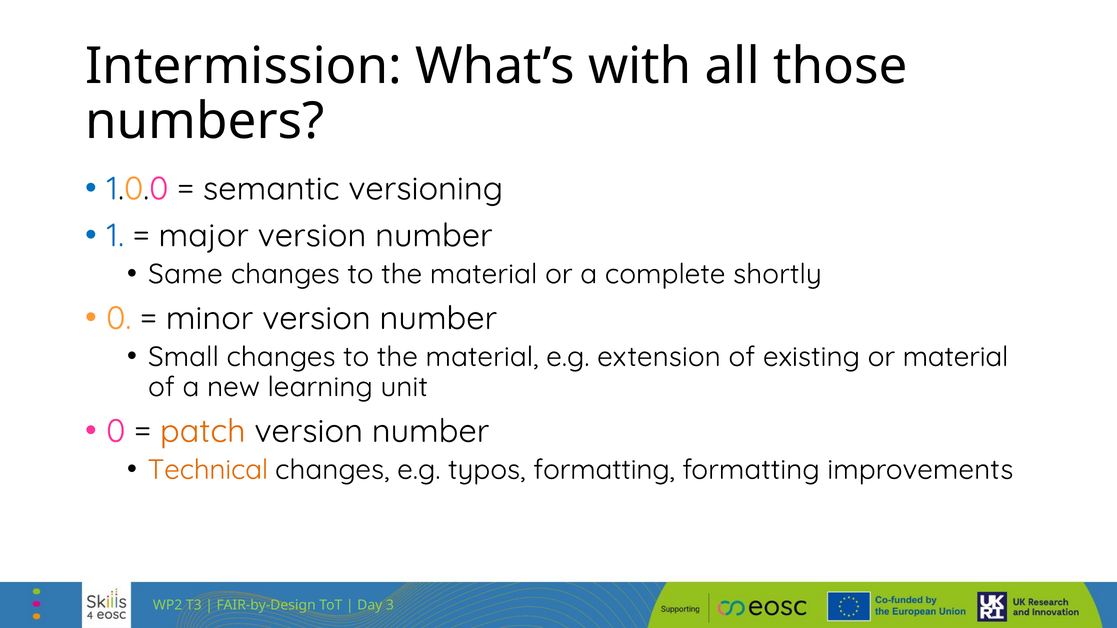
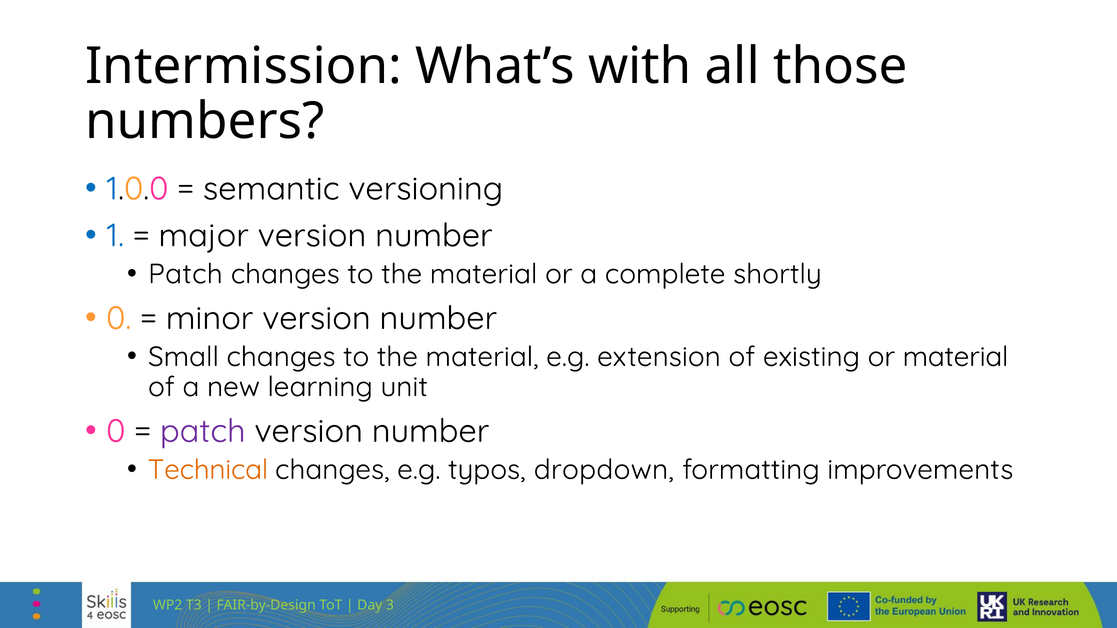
Same at (185, 274): Same -> Patch
patch at (203, 431) colour: orange -> purple
typos formatting: formatting -> dropdown
